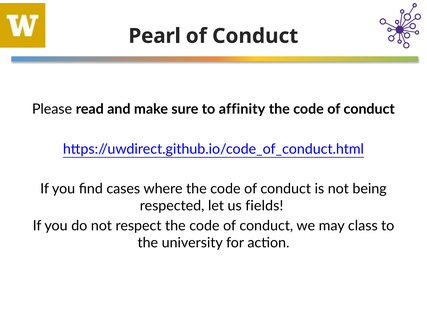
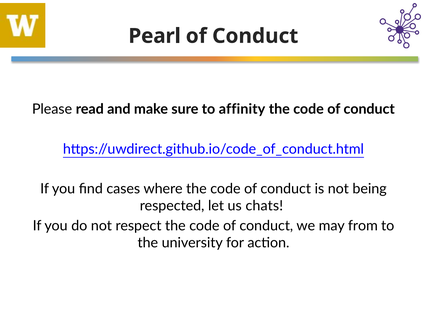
fields: fields -> chats
class: class -> from
